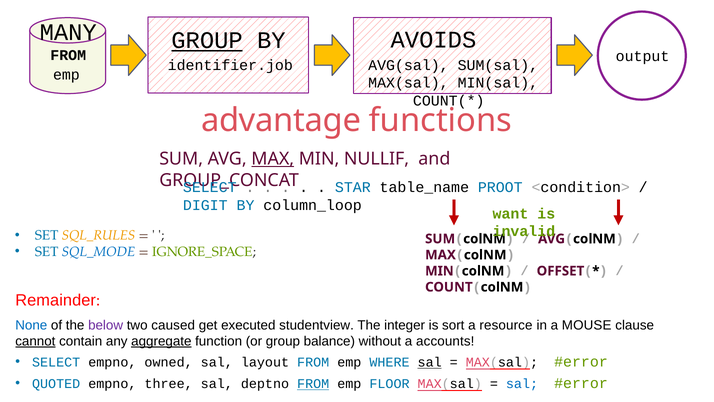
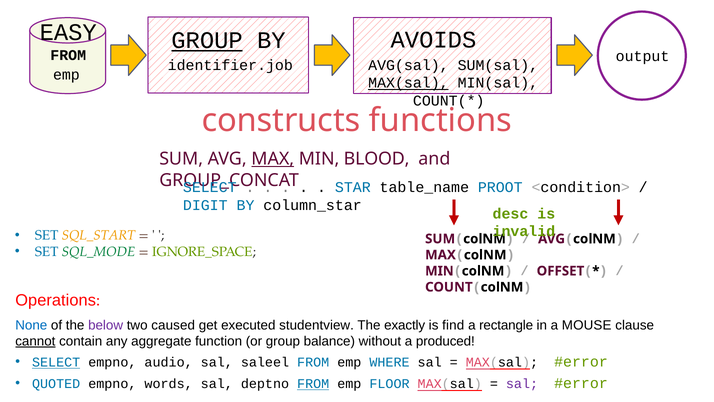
MANY: MANY -> EASY
MAX(sal at (408, 83) underline: none -> present
advantage: advantage -> constructs
NULLIF: NULLIF -> BLOOD
column_loop: column_loop -> column_star
want: want -> desc
SQL_RULES: SQL_RULES -> SQL_START
SQL_MODE colour: blue -> green
Remainder: Remainder -> Operations
integer: integer -> exactly
sort: sort -> find
resource: resource -> rectangle
aggregate underline: present -> none
accounts: accounts -> produced
SELECT at (56, 362) underline: none -> present
owned: owned -> audio
layout: layout -> saleel
sal at (430, 362) underline: present -> none
three: three -> words
sal at (522, 384) colour: blue -> purple
